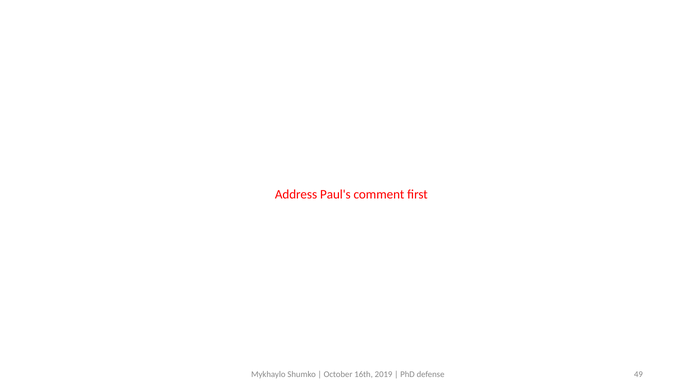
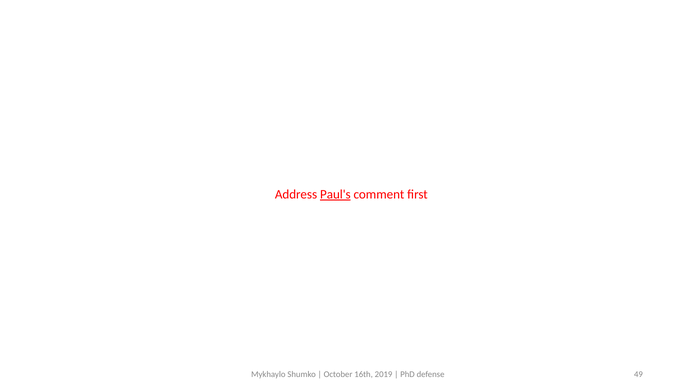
Paul's underline: none -> present
